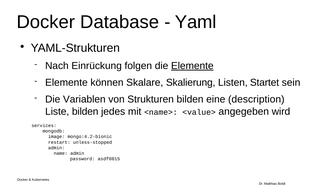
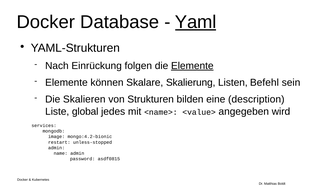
Yaml underline: none -> present
Startet: Startet -> Befehl
Variablen: Variablen -> Skalieren
Liste bilden: bilden -> global
